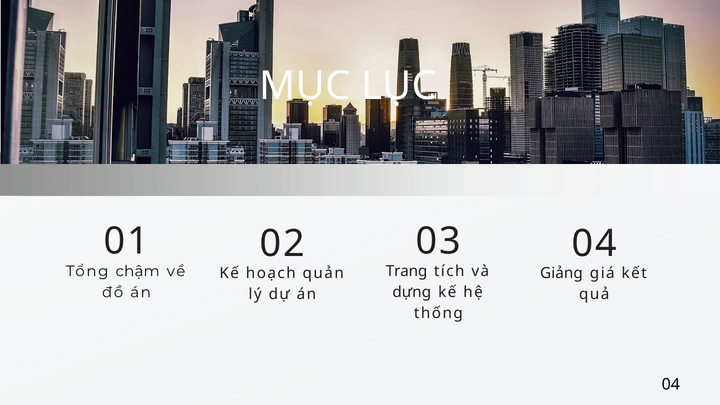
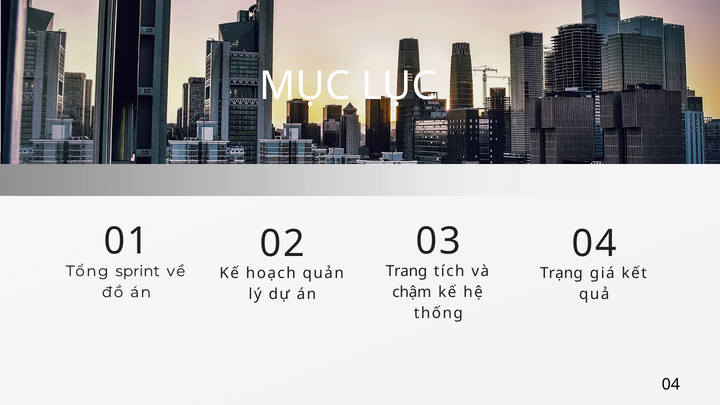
chậm: chậm -> sprint
Giảng: Giảng -> Trạng
dựng: dựng -> chậm
